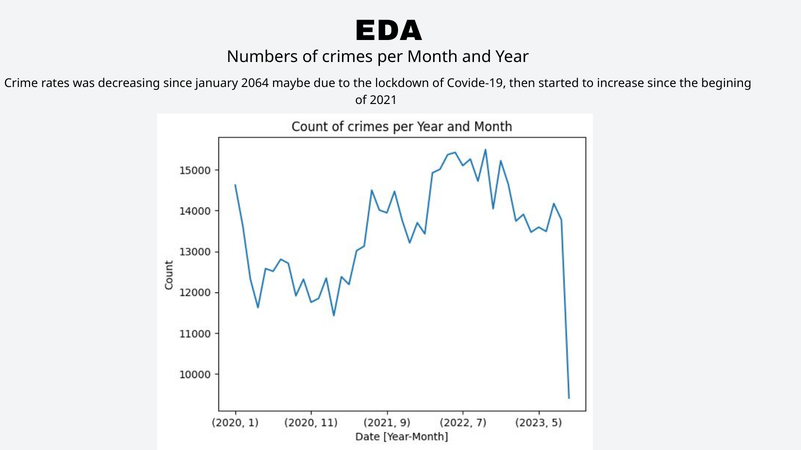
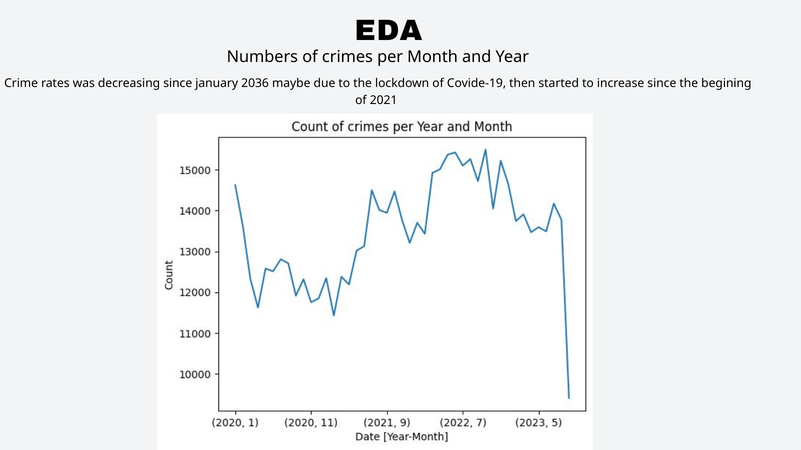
2064: 2064 -> 2036
